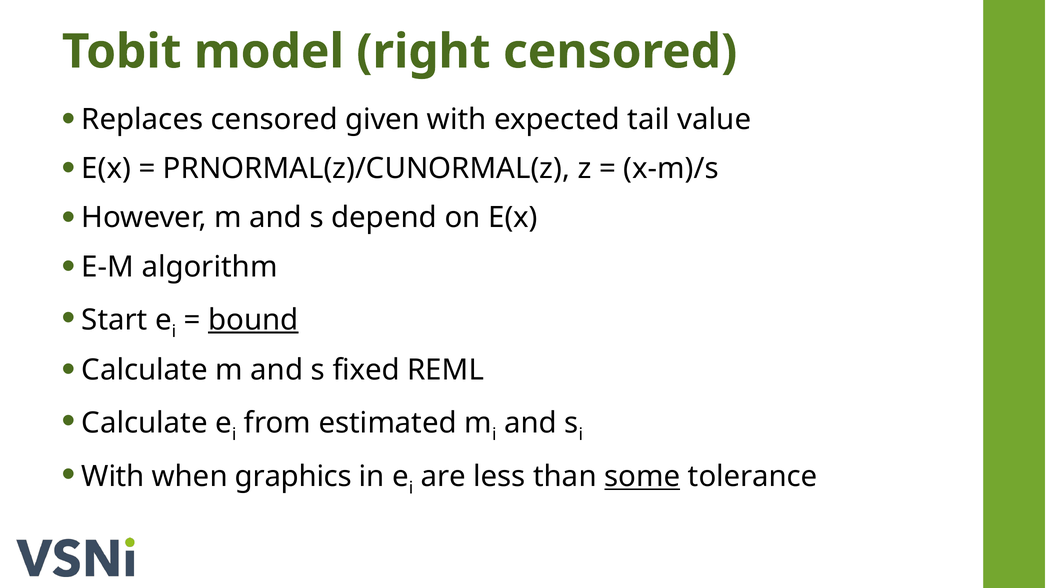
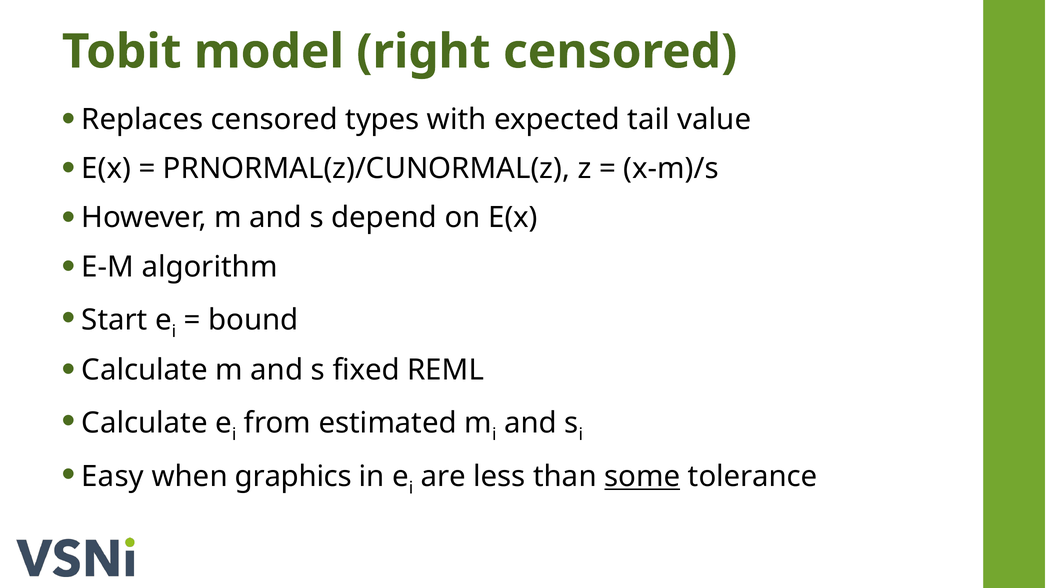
given: given -> types
bound underline: present -> none
With at (113, 477): With -> Easy
